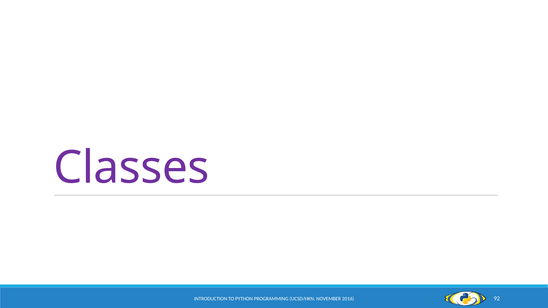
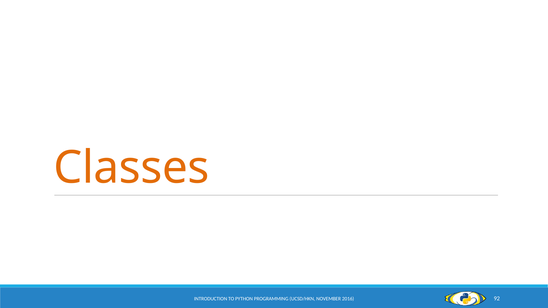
Classes colour: purple -> orange
